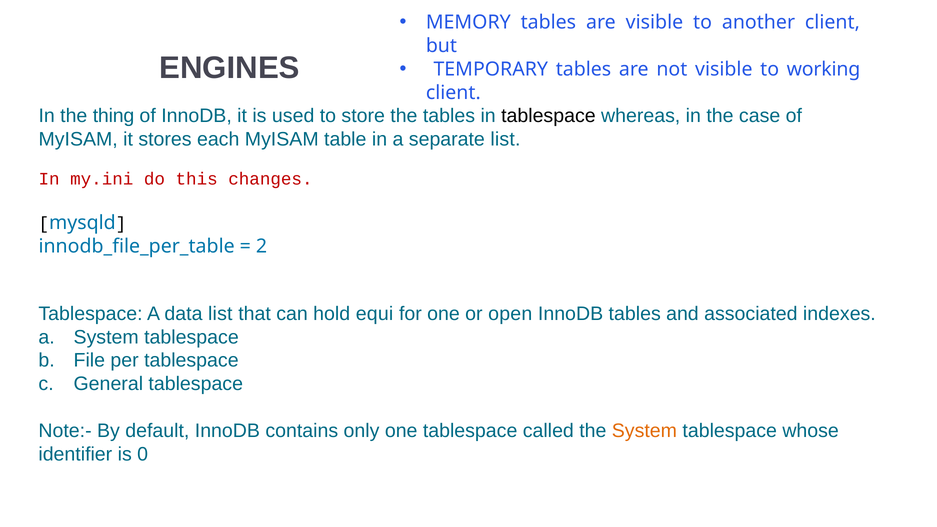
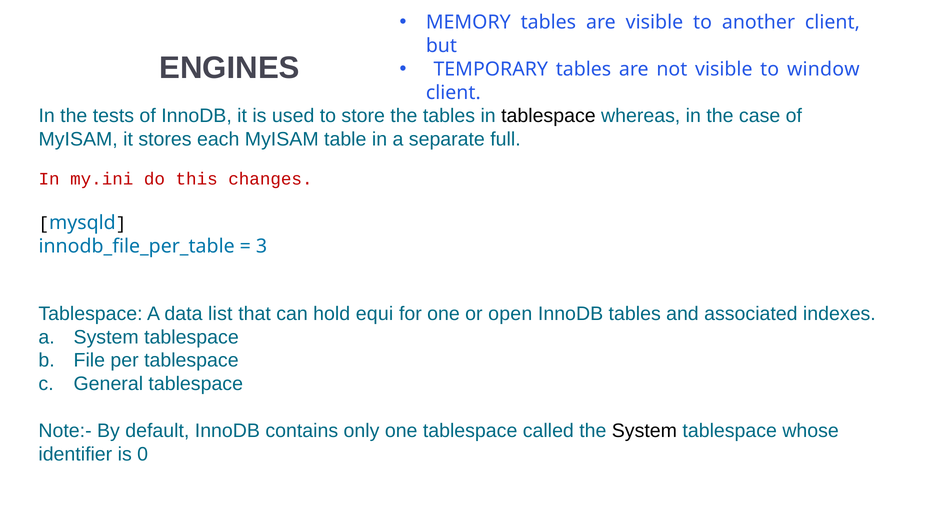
working: working -> window
thing: thing -> tests
separate list: list -> full
2: 2 -> 3
System at (644, 431) colour: orange -> black
